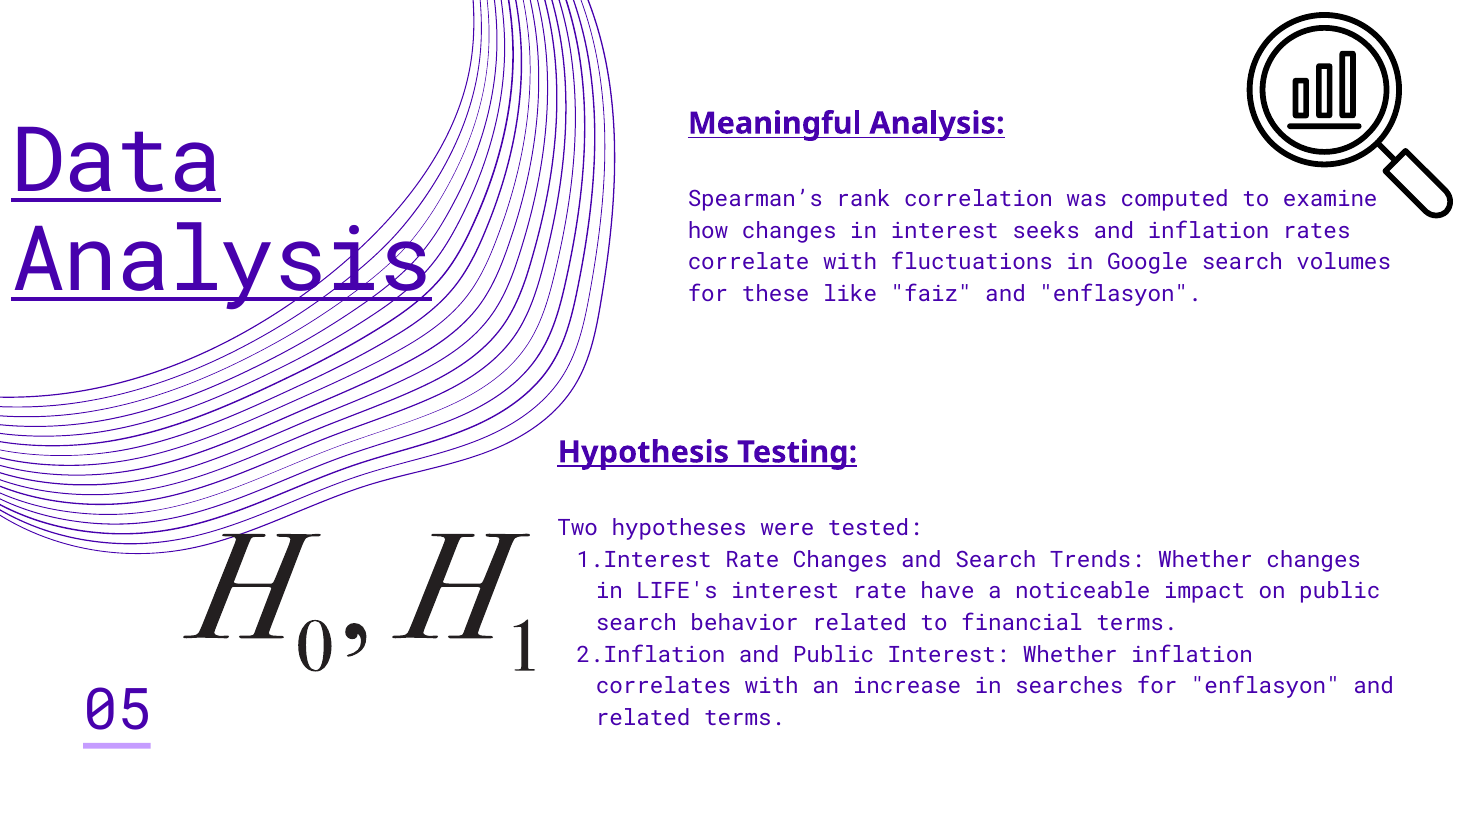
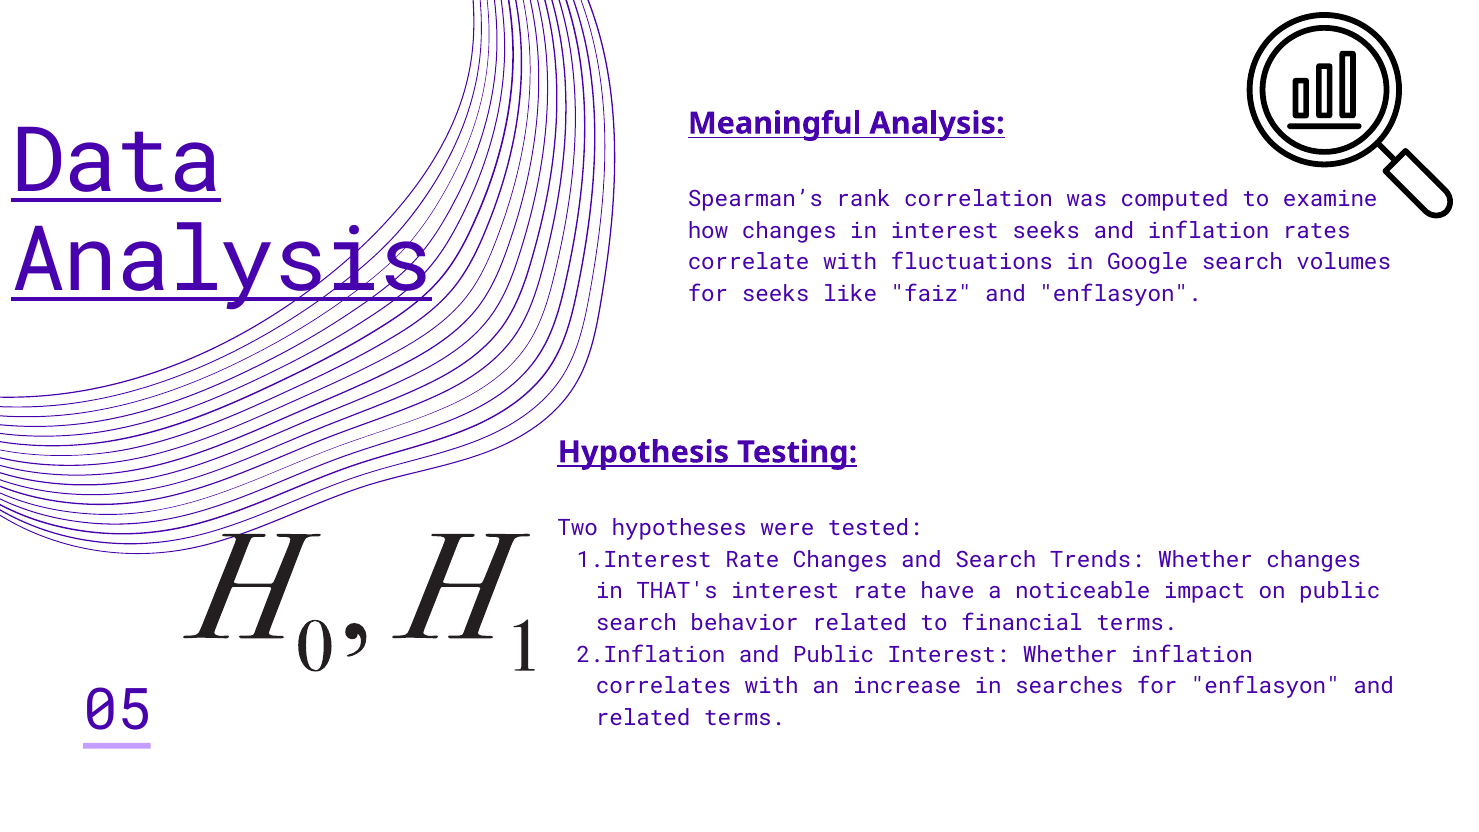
for these: these -> seeks
LIFE's: LIFE's -> THAT's
